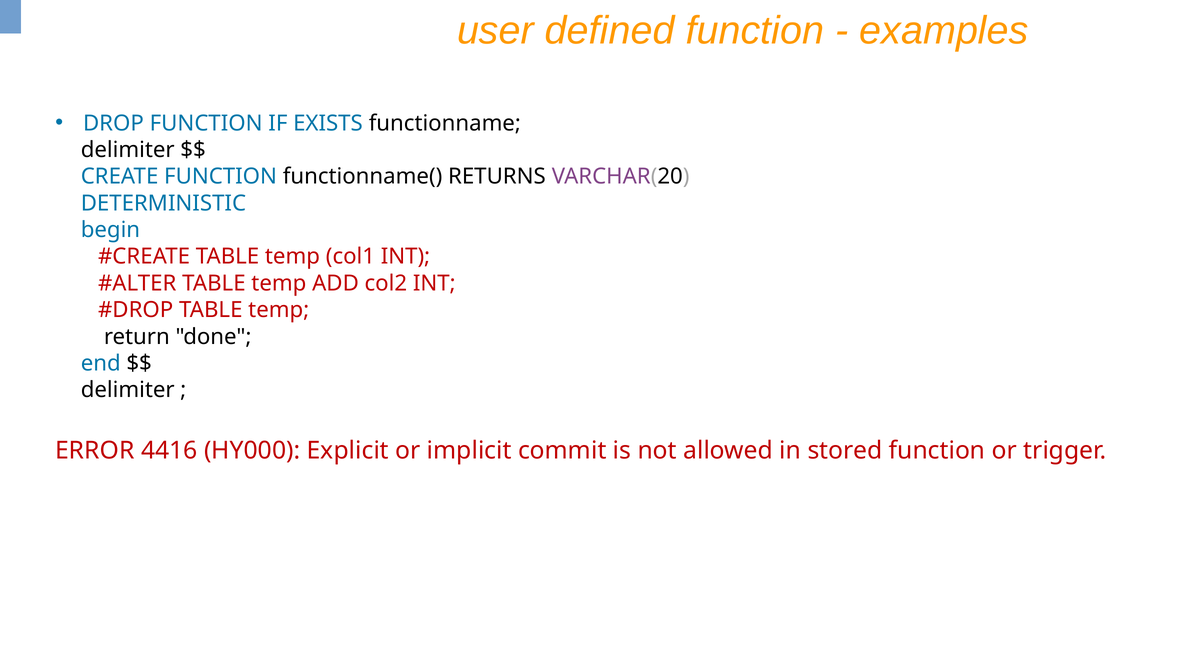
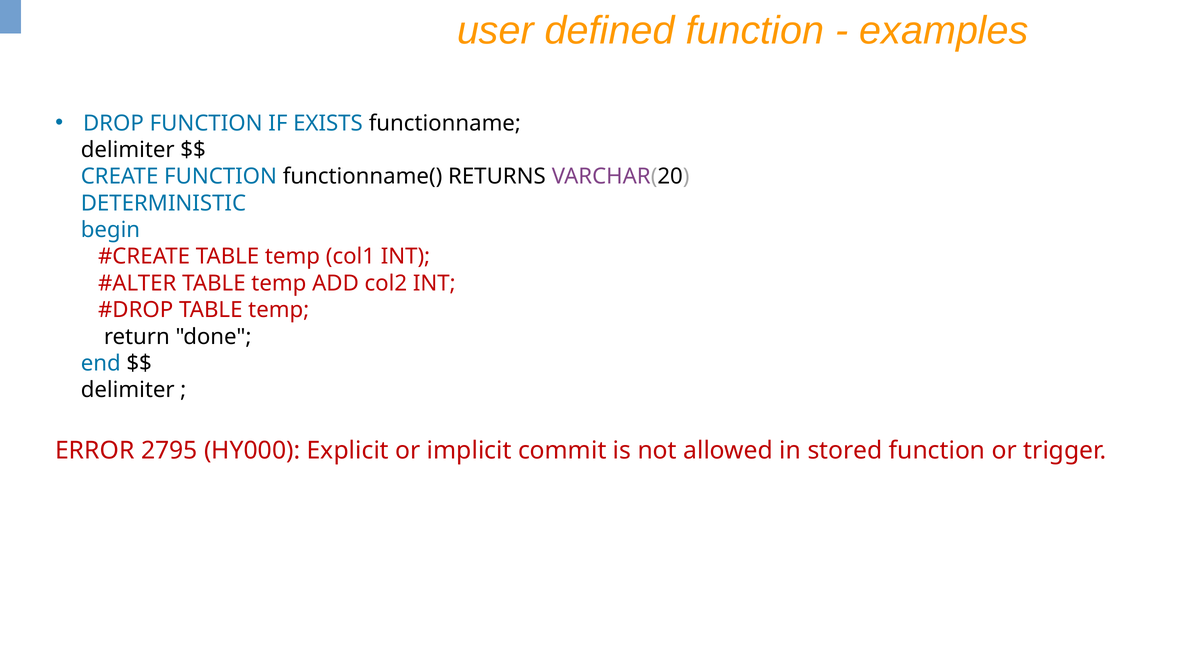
4416: 4416 -> 2795
